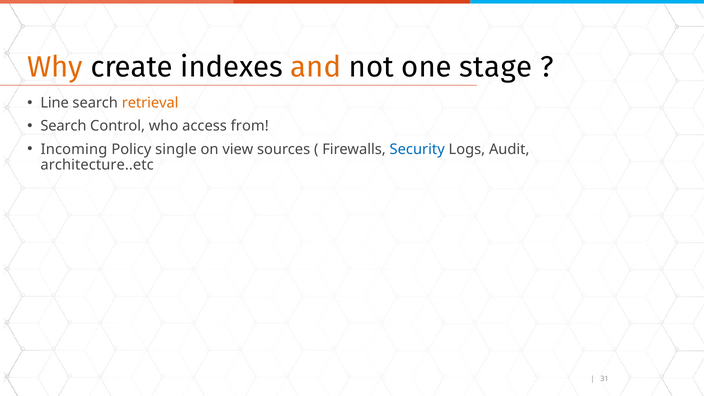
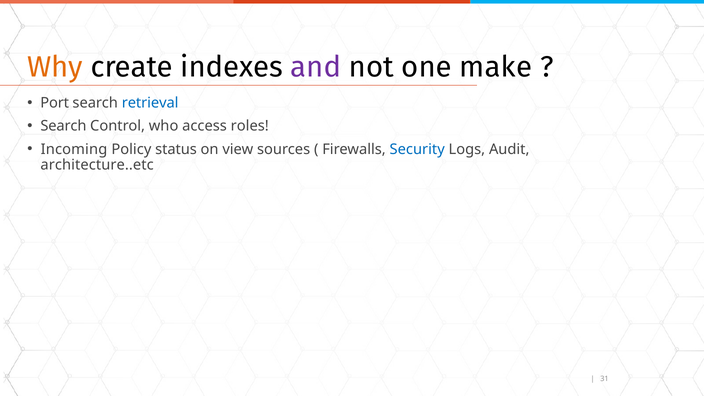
and colour: orange -> purple
stage: stage -> make
Line: Line -> Port
retrieval colour: orange -> blue
from: from -> roles
single: single -> status
